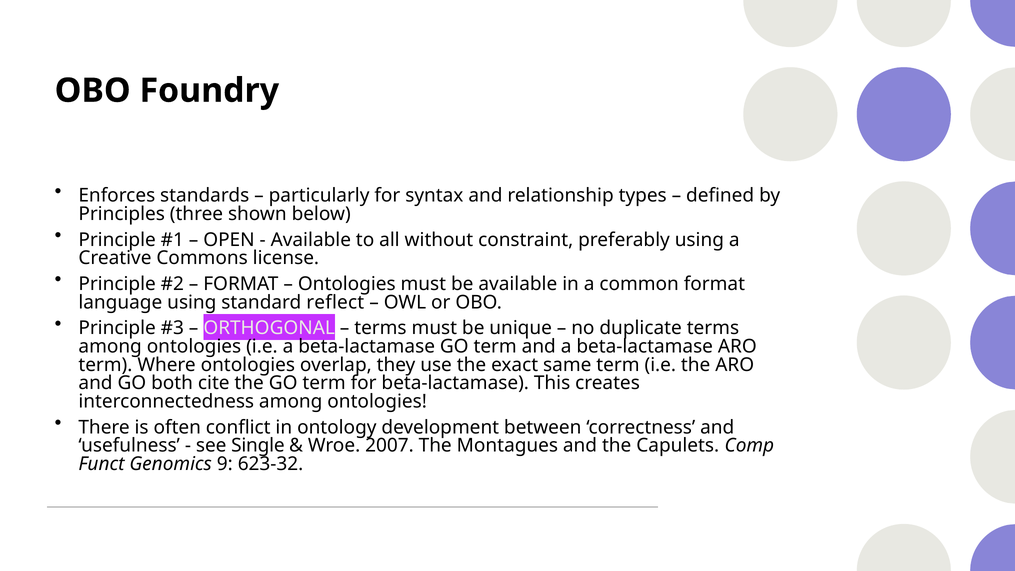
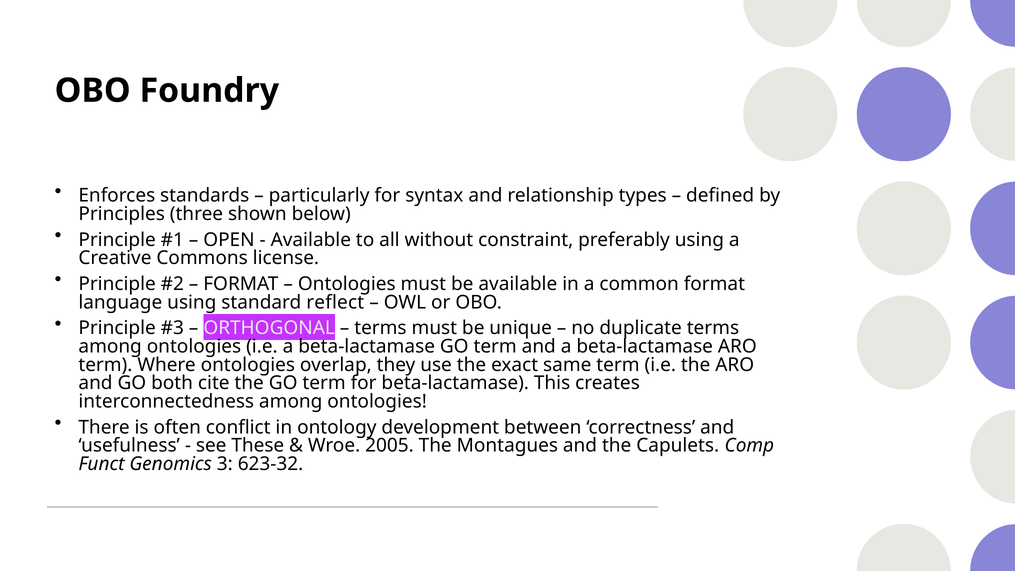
Single: Single -> These
2007: 2007 -> 2005
9: 9 -> 3
